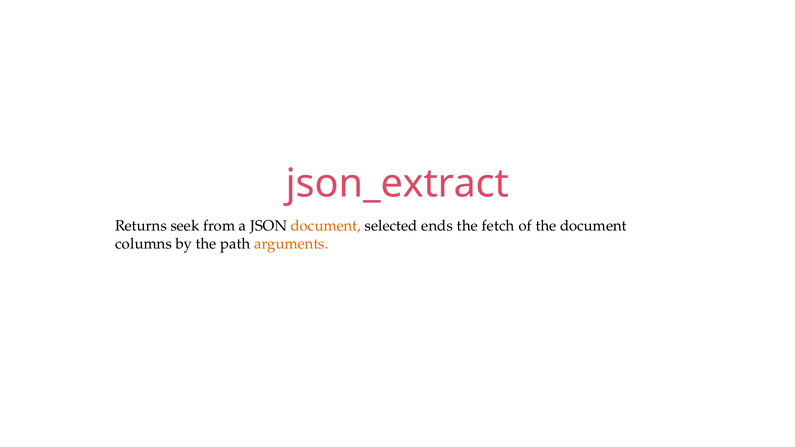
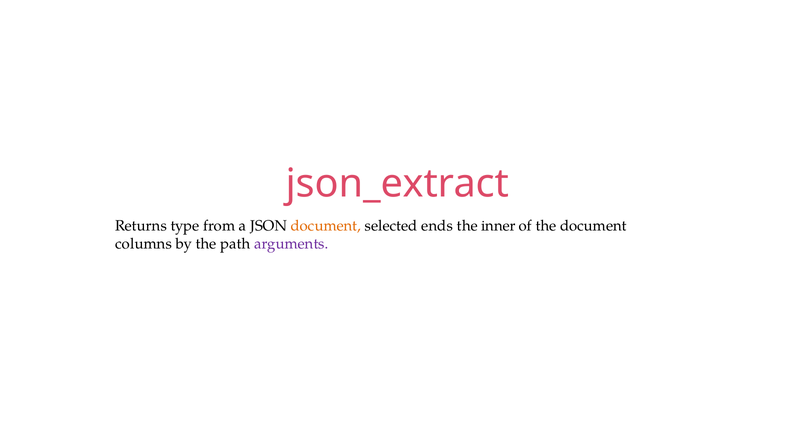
seek: seek -> type
fetch: fetch -> inner
arguments colour: orange -> purple
